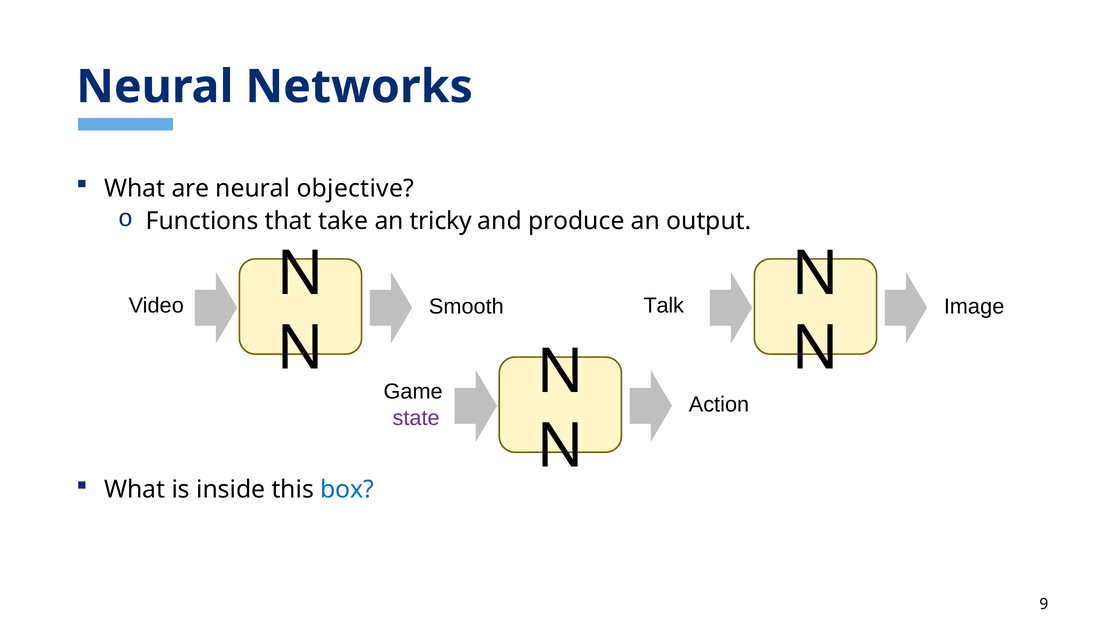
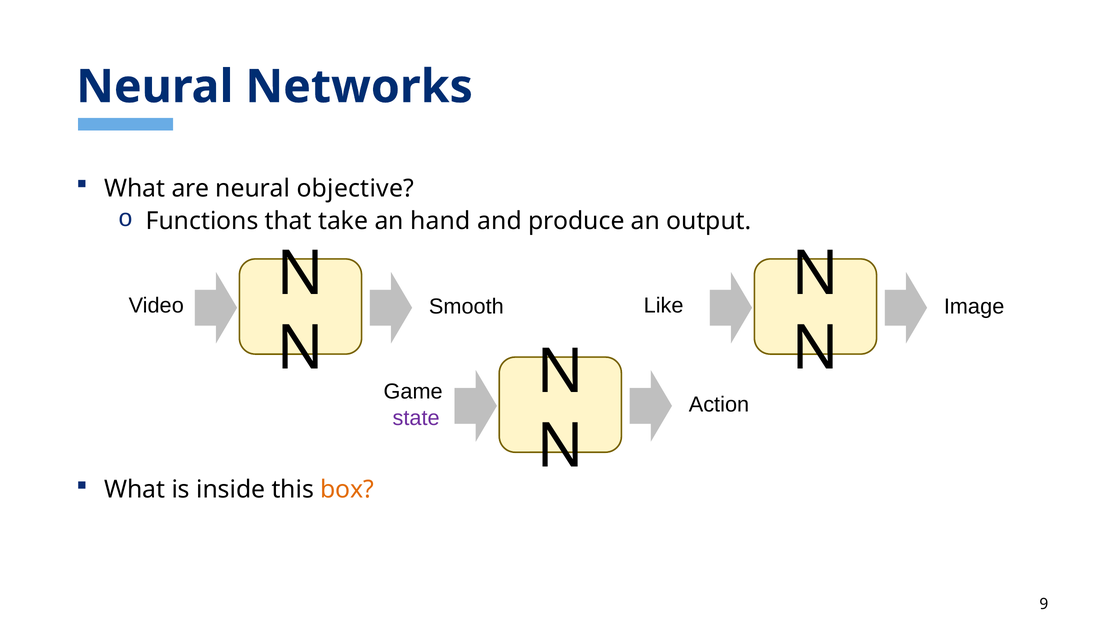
tricky: tricky -> hand
Talk: Talk -> Like
box colour: blue -> orange
